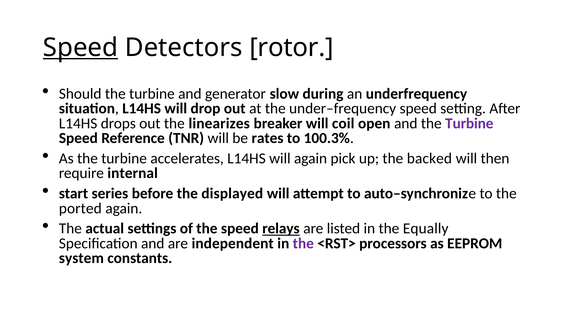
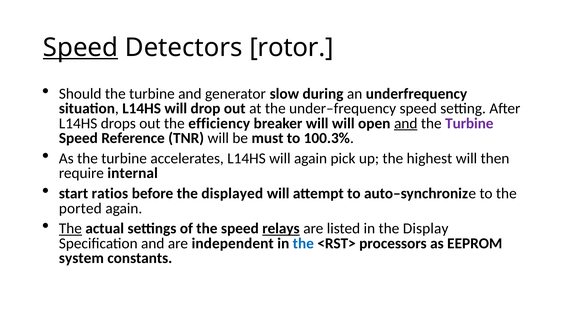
linearizes: linearizes -> efficiency
will coil: coil -> will
and at (406, 123) underline: none -> present
rates: rates -> must
backed: backed -> highest
series: series -> ratios
The at (70, 228) underline: none -> present
Equally: Equally -> Display
the at (303, 243) colour: purple -> blue
